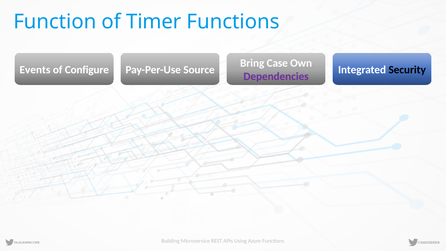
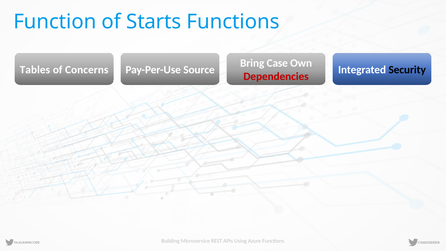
Timer: Timer -> Starts
Events: Events -> Tables
Configure: Configure -> Concerns
Dependencies colour: purple -> red
